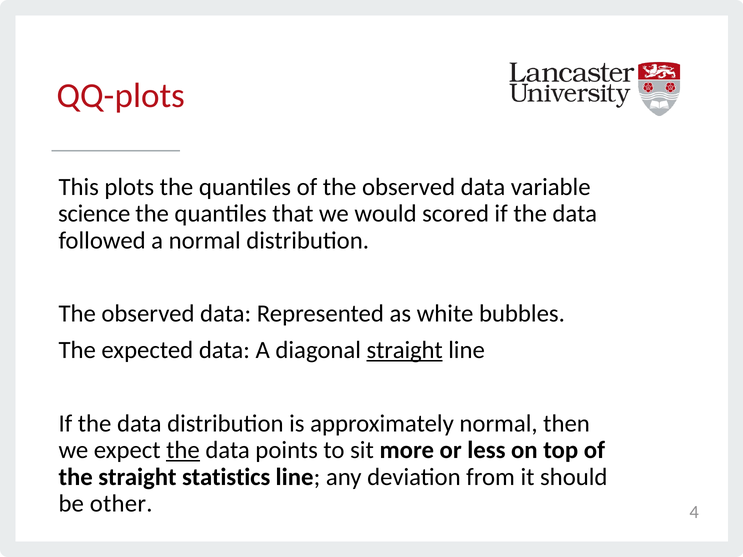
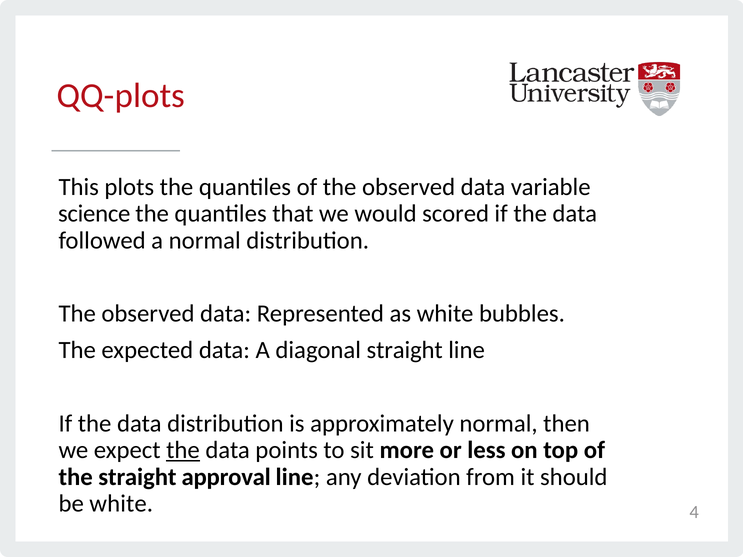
straight at (405, 350) underline: present -> none
statistics: statistics -> approval
be other: other -> white
